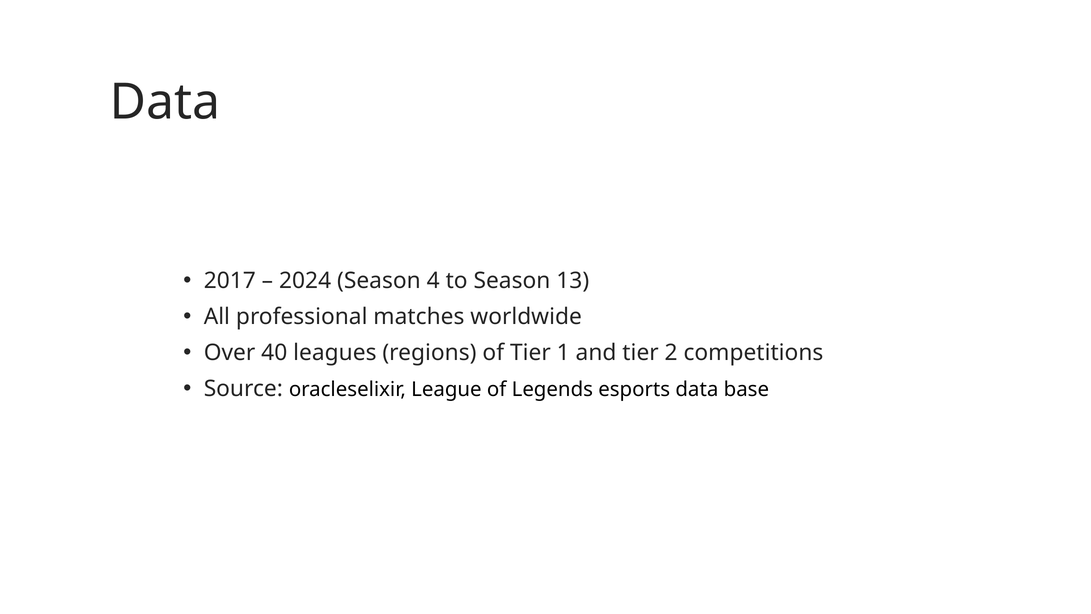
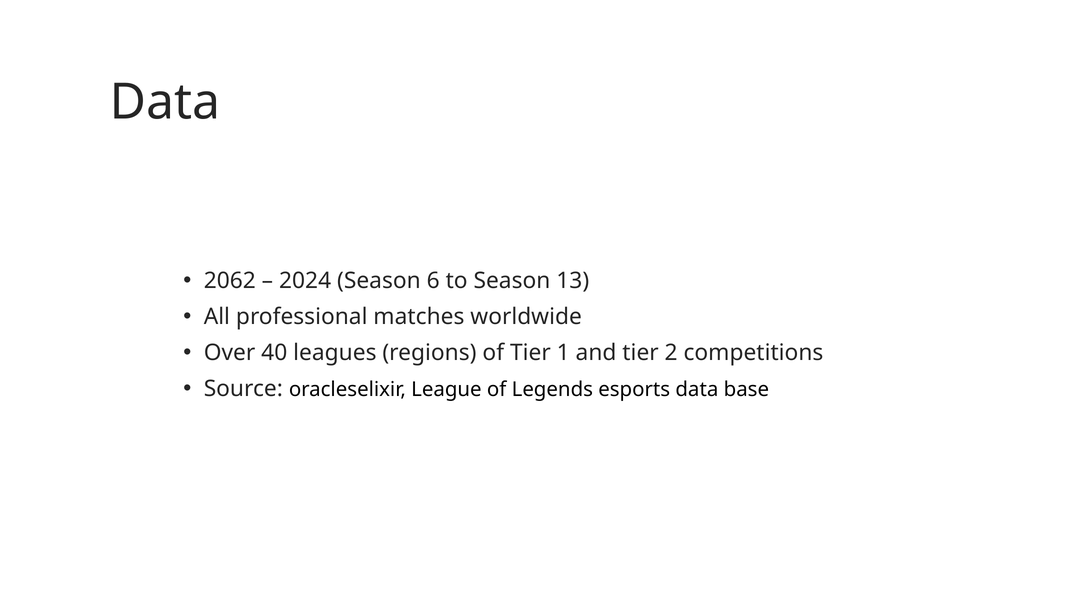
2017: 2017 -> 2062
4: 4 -> 6
